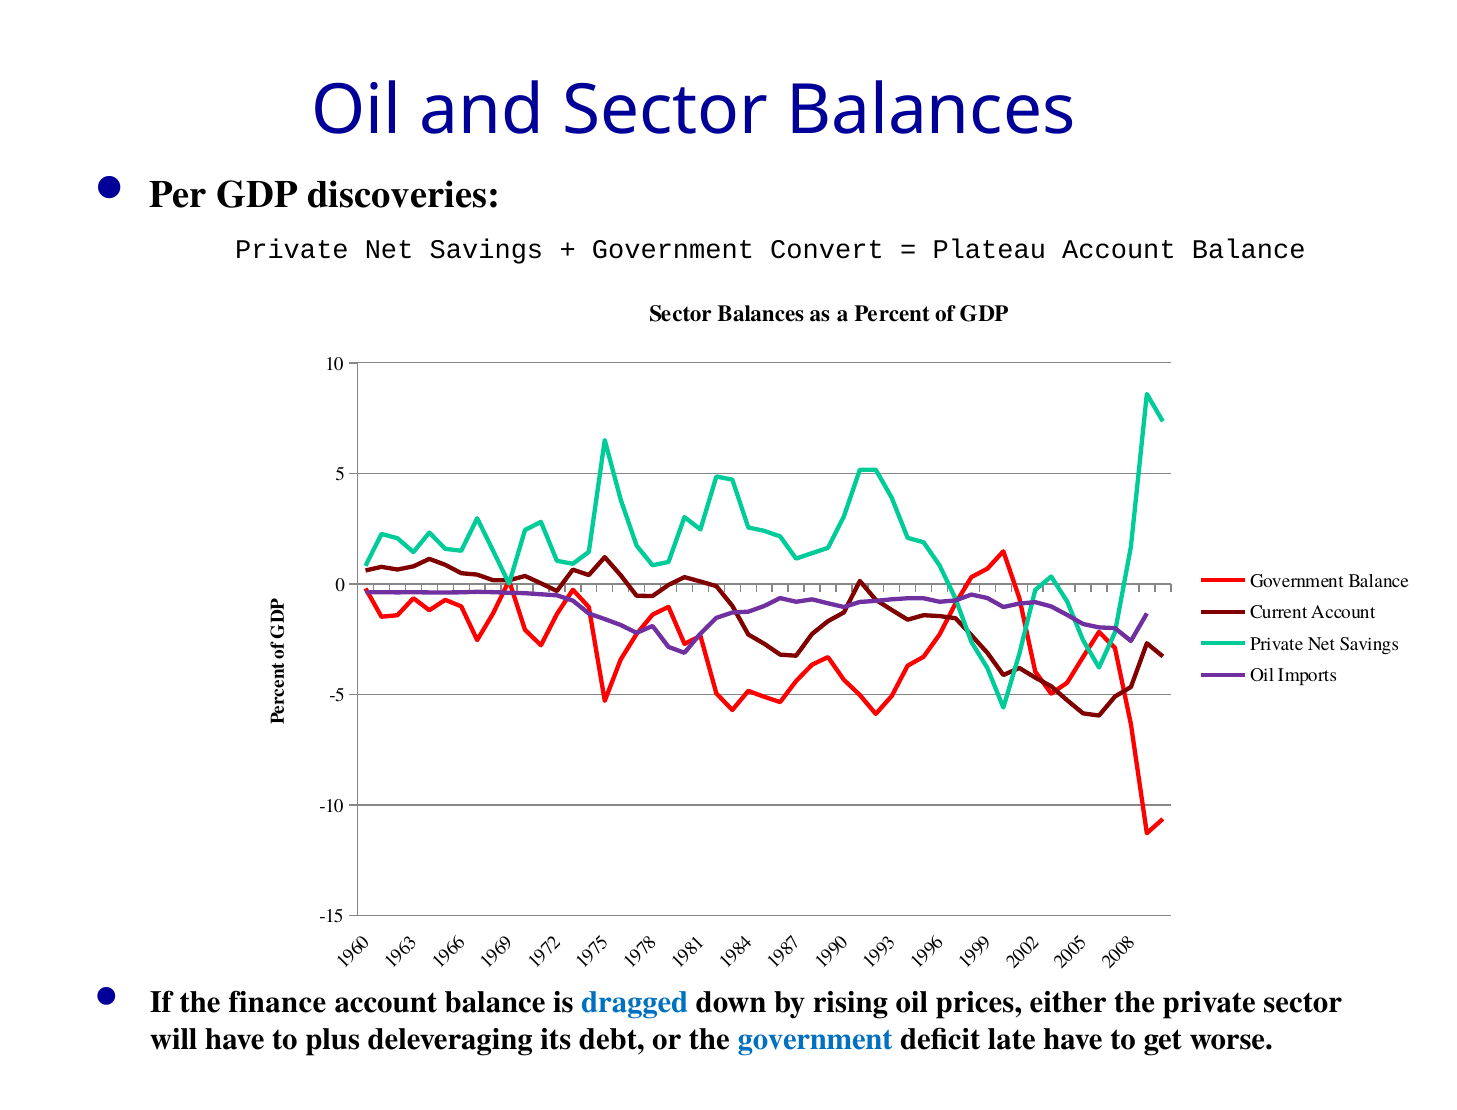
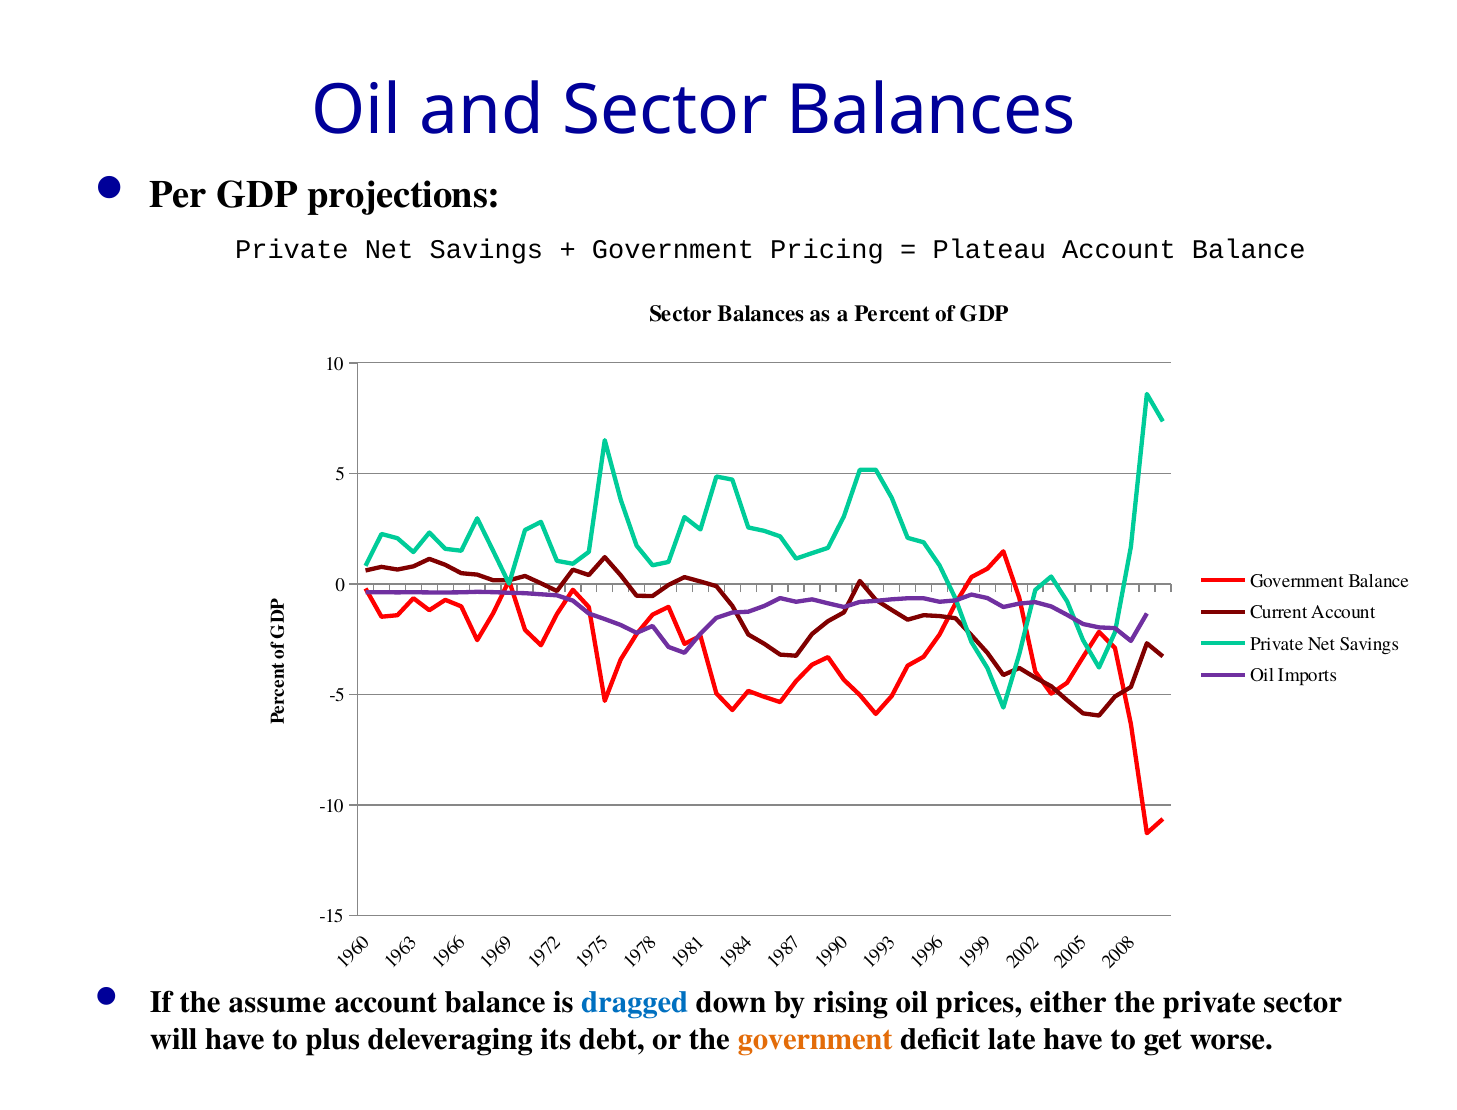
discoveries: discoveries -> projections
Convert: Convert -> Pricing
finance: finance -> assume
government at (815, 1040) colour: blue -> orange
